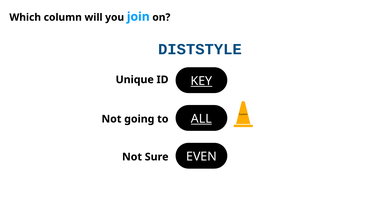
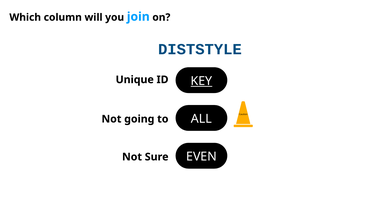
ALL underline: present -> none
